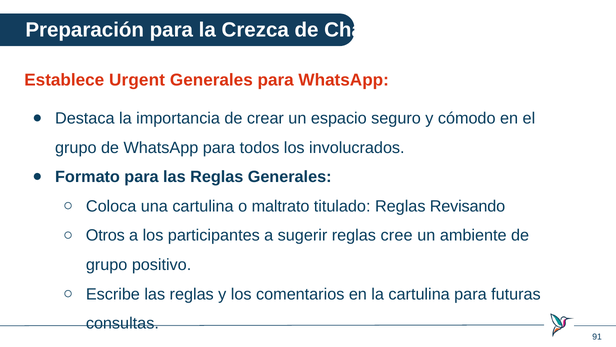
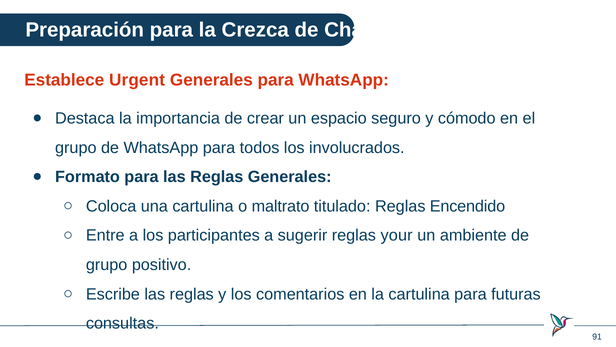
Revisando: Revisando -> Encendido
Otros: Otros -> Entre
cree: cree -> your
